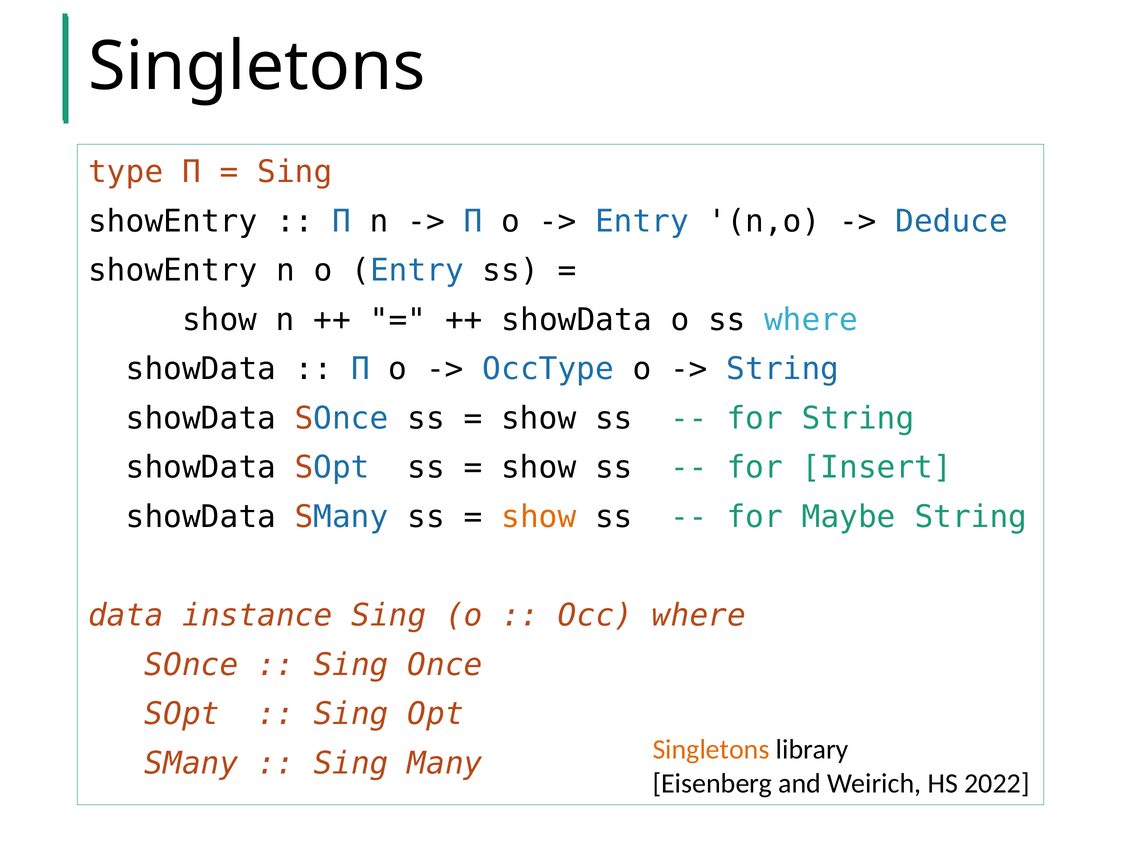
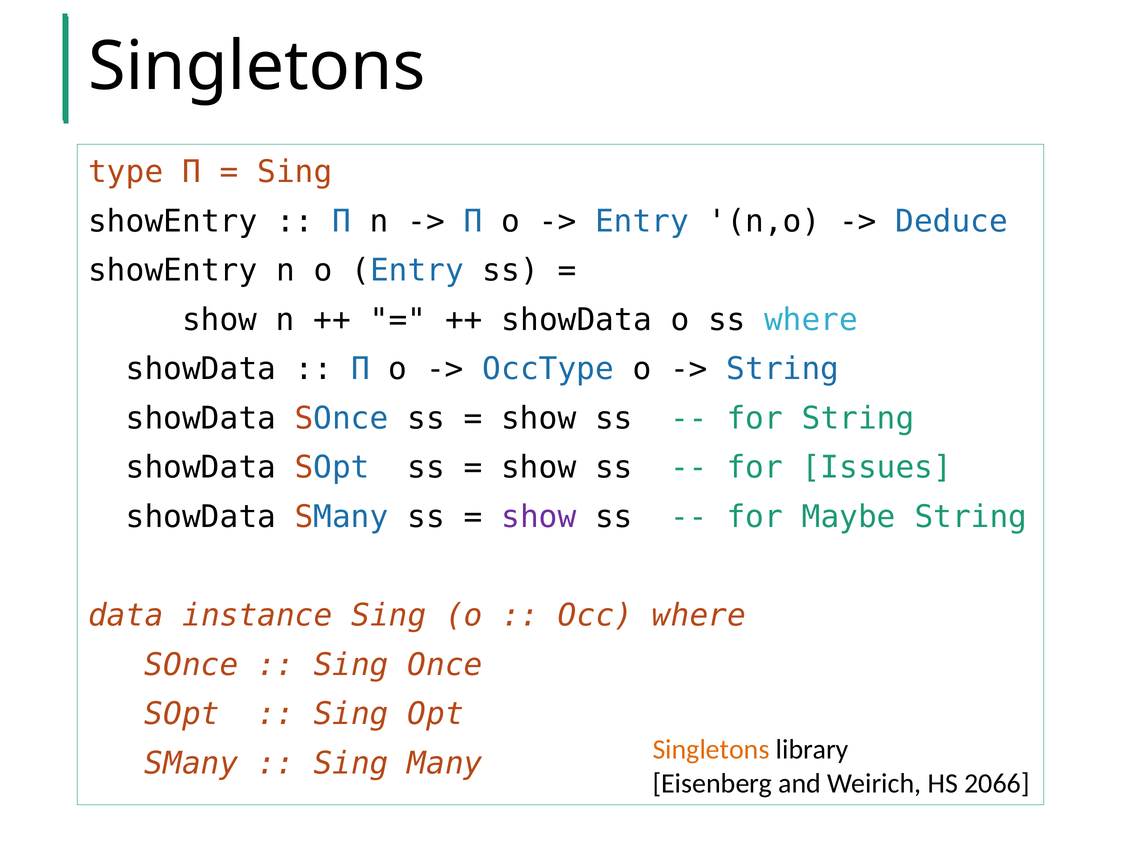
Insert: Insert -> Issues
show at (539, 517) colour: orange -> purple
2022: 2022 -> 2066
